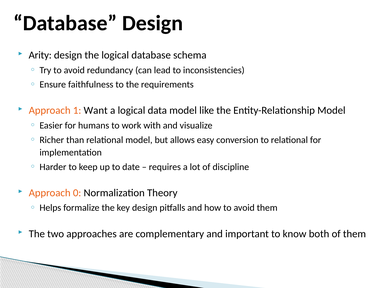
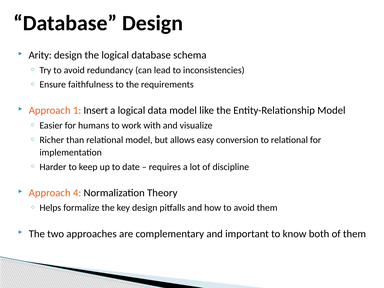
Want: Want -> Insert
0: 0 -> 4
